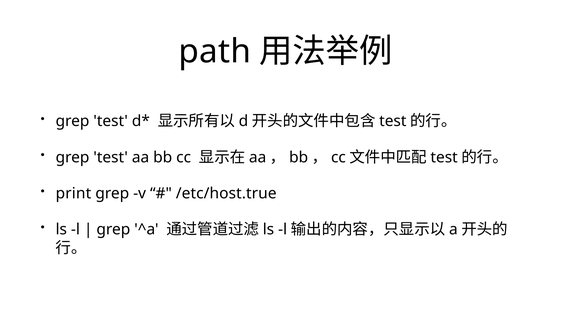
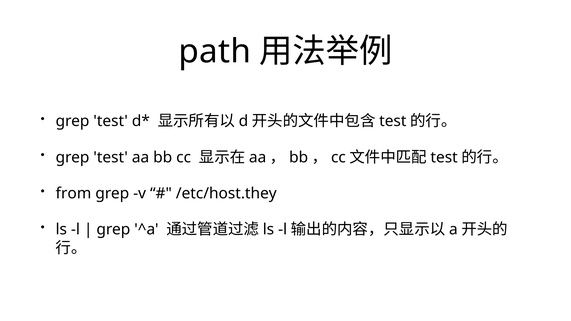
print: print -> from
/etc/host.true: /etc/host.true -> /etc/host.they
